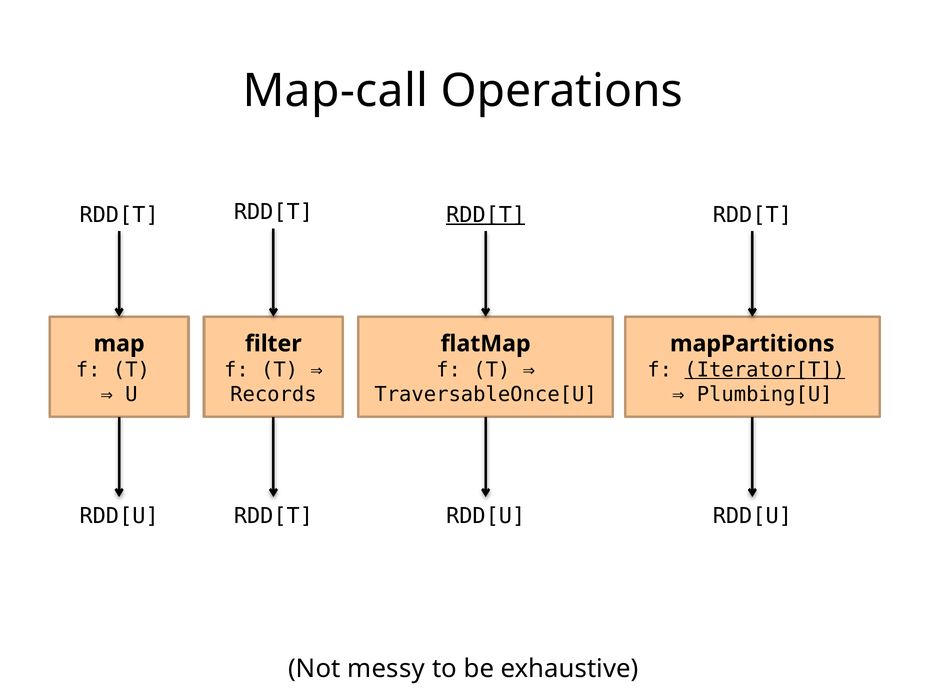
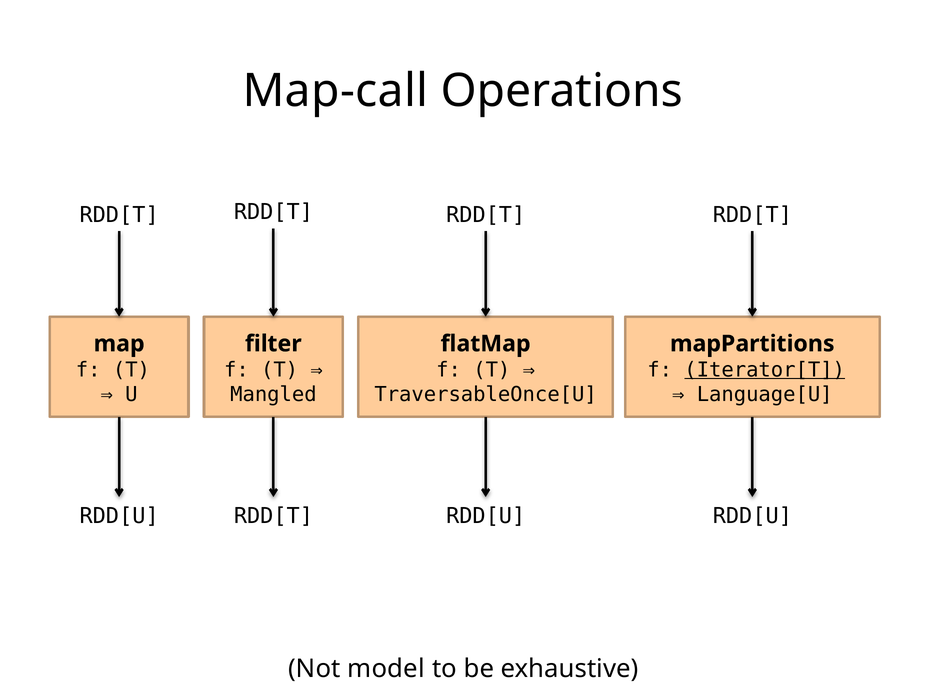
RDD[T at (486, 215) underline: present -> none
Records: Records -> Mangled
Plumbing[U: Plumbing[U -> Language[U
messy: messy -> model
